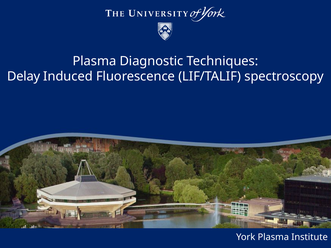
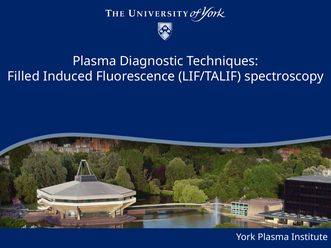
Delay: Delay -> Filled
